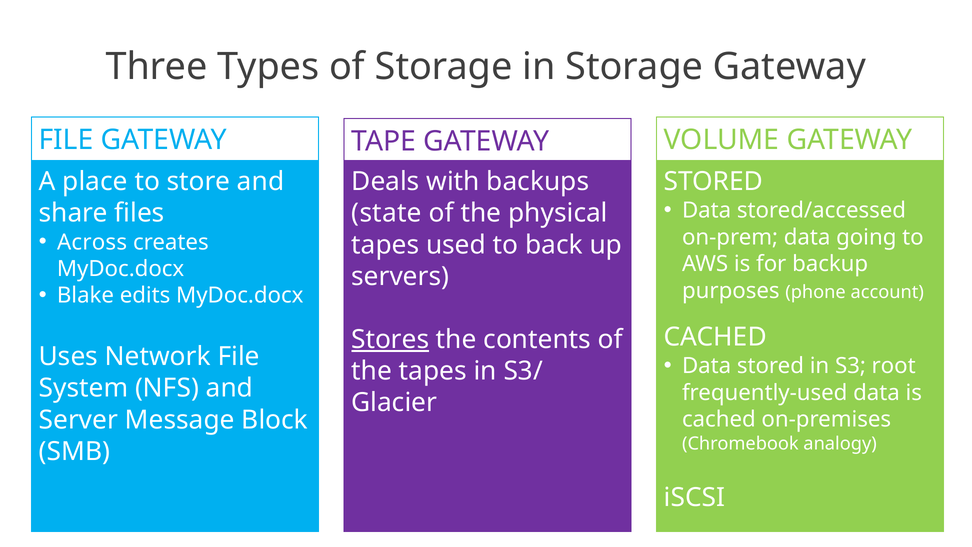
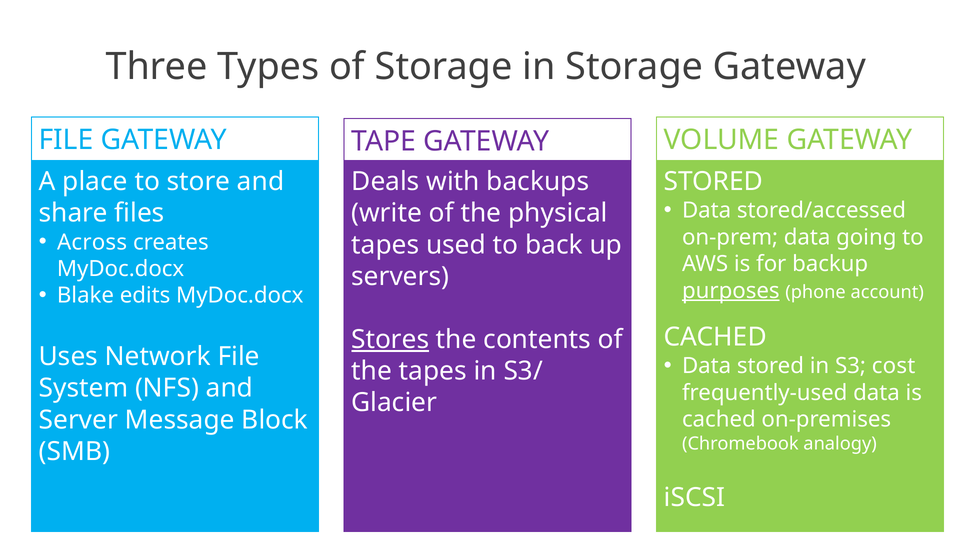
state: state -> write
purposes underline: none -> present
root: root -> cost
